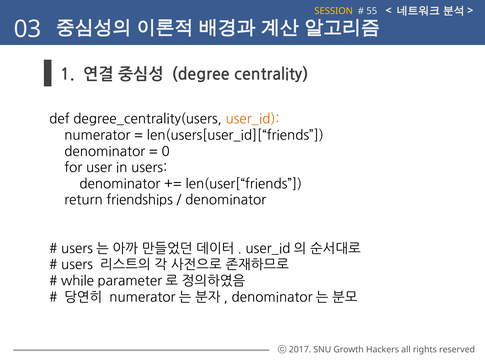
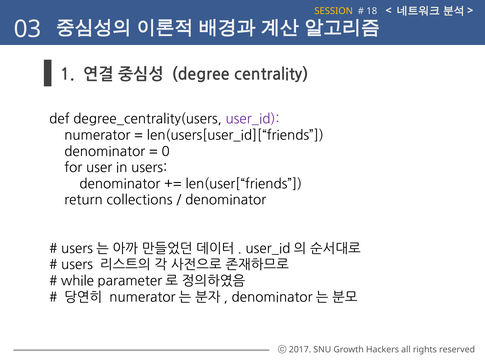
55: 55 -> 18
user_id colour: orange -> purple
friendships: friendships -> collections
